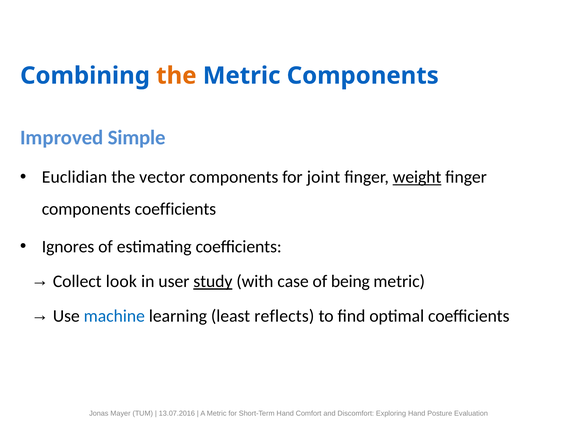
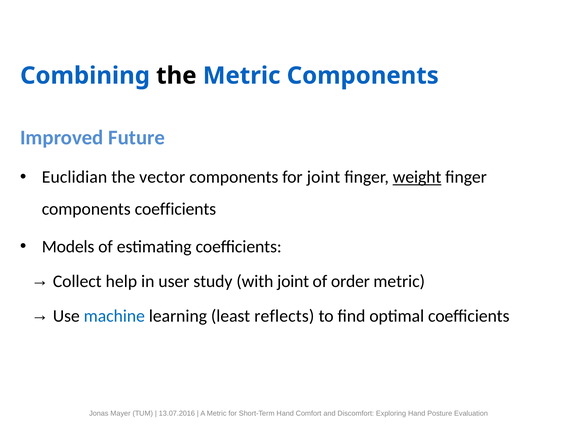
the at (176, 76) colour: orange -> black
Simple: Simple -> Future
Ignores: Ignores -> Models
look: look -> help
study underline: present -> none
with case: case -> joint
being: being -> order
